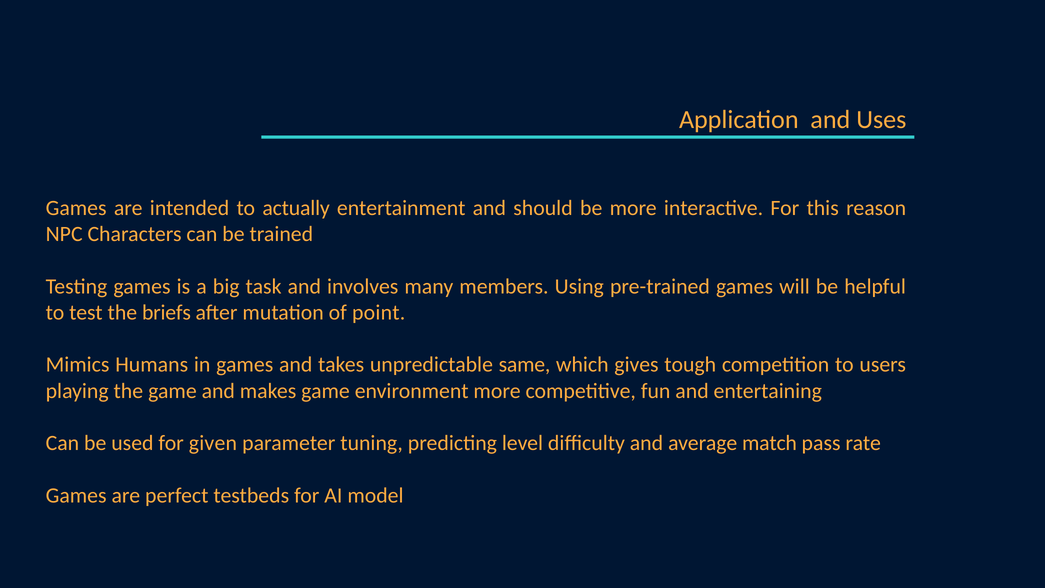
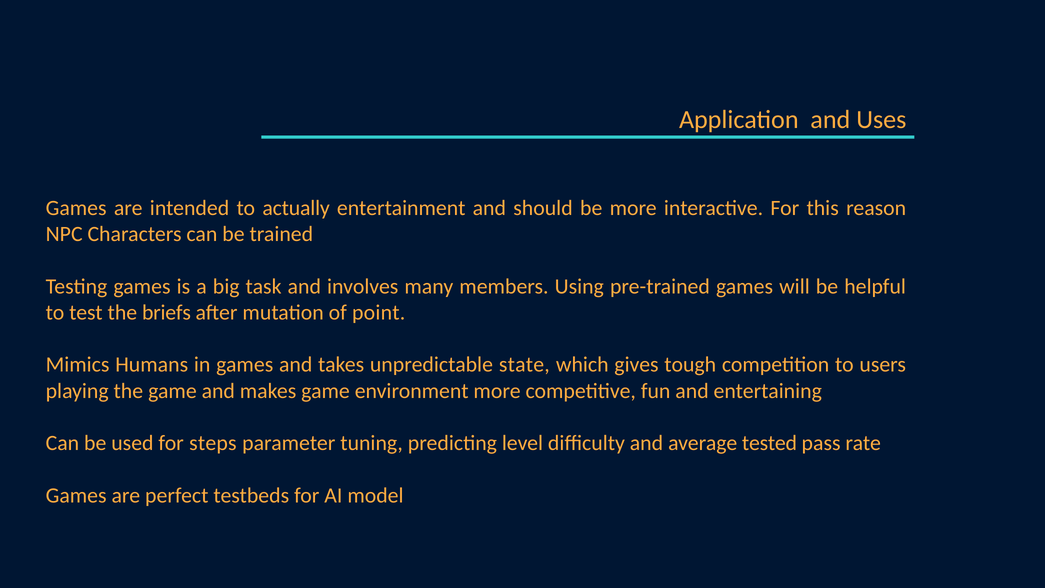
same: same -> state
given: given -> steps
match: match -> tested
